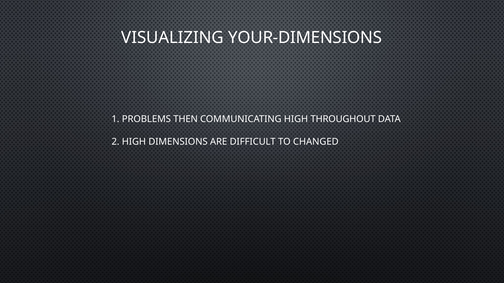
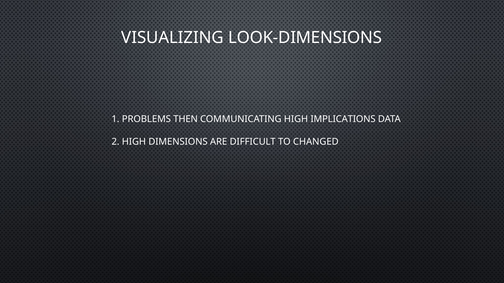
YOUR-DIMENSIONS: YOUR-DIMENSIONS -> LOOK-DIMENSIONS
THROUGHOUT: THROUGHOUT -> IMPLICATIONS
